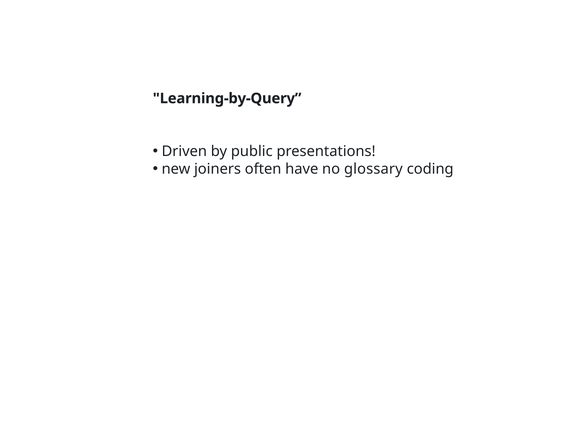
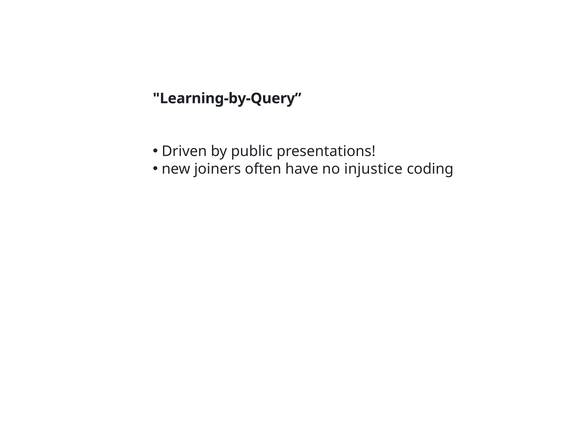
glossary: glossary -> injustice
